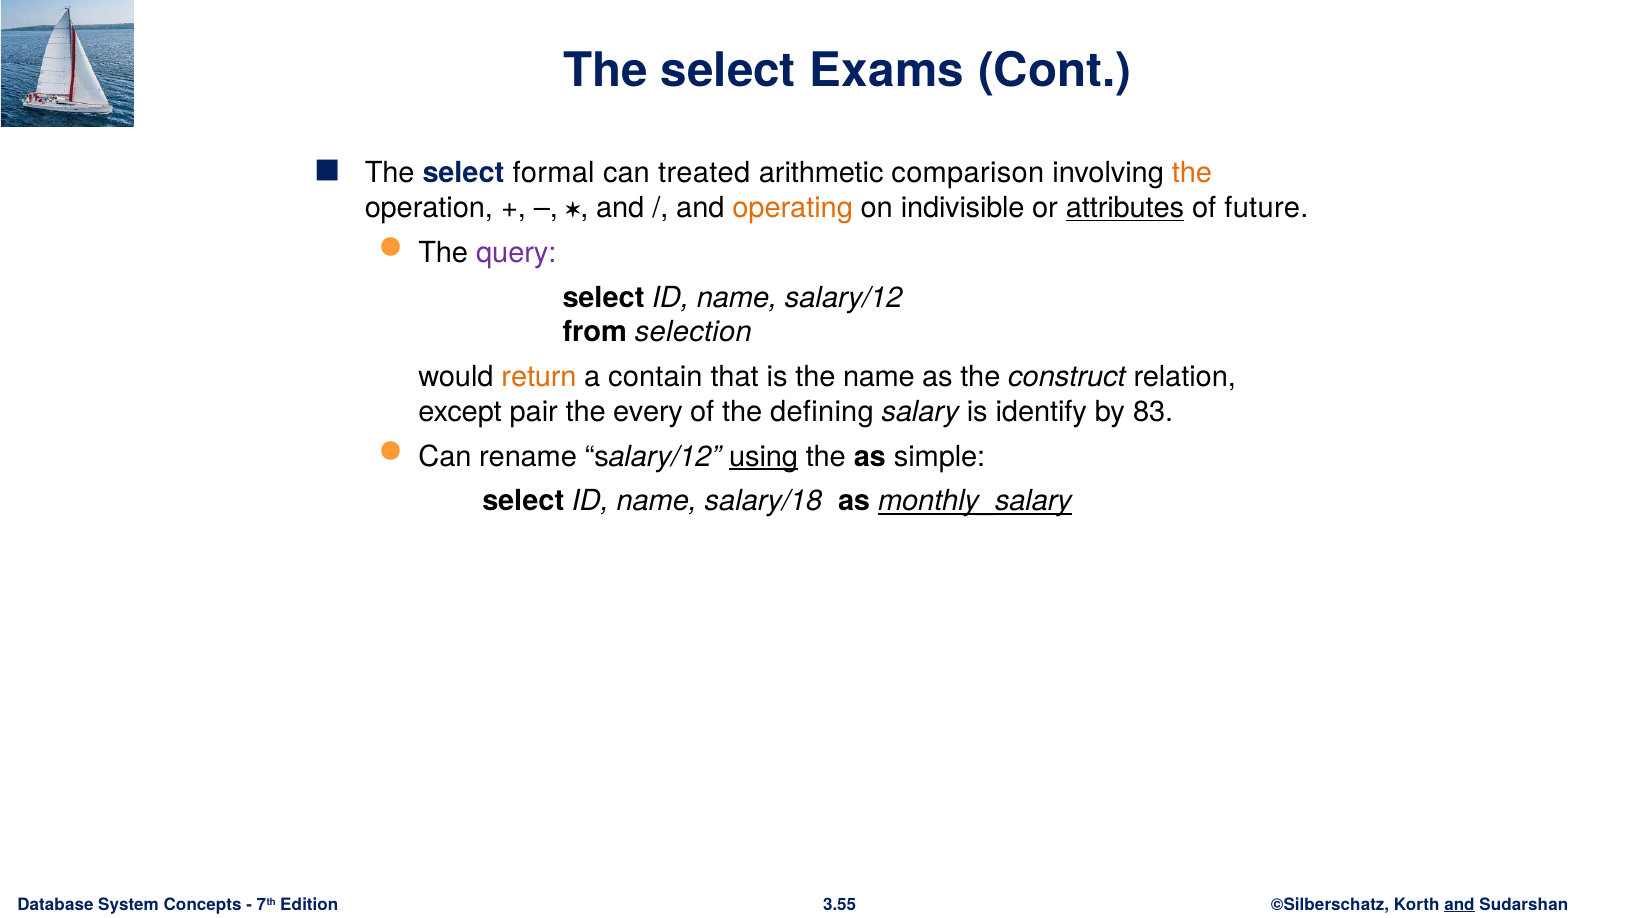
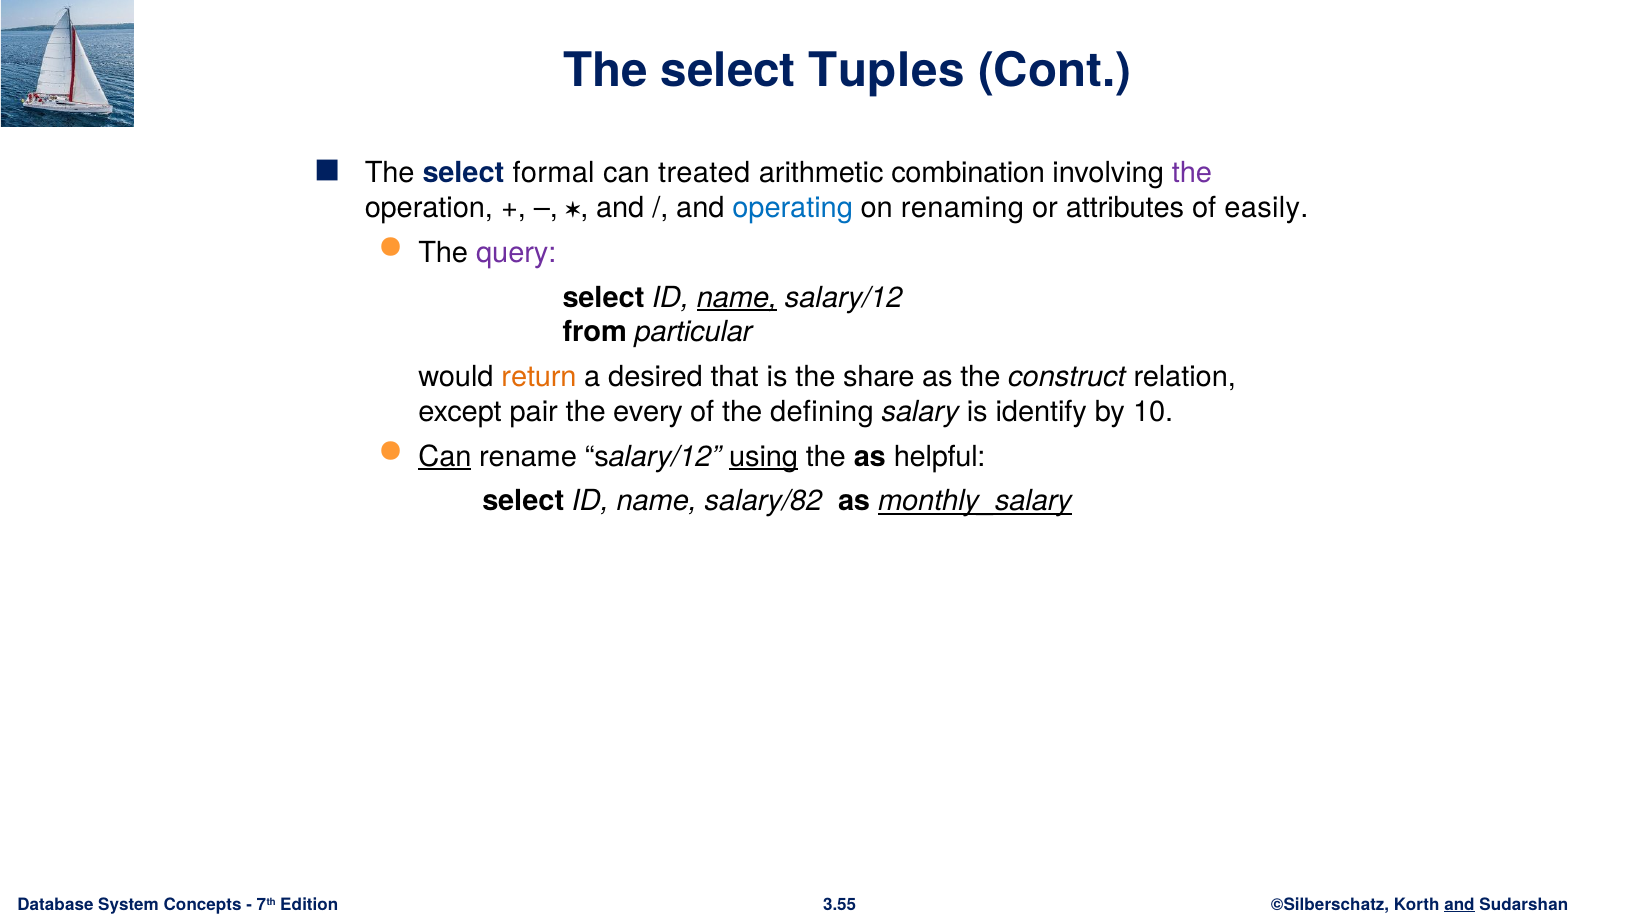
Exams: Exams -> Tuples
comparison: comparison -> combination
the at (1192, 173) colour: orange -> purple
operating colour: orange -> blue
indivisible: indivisible -> renaming
attributes underline: present -> none
future: future -> easily
name at (737, 298) underline: none -> present
selection: selection -> particular
contain: contain -> desired
the name: name -> share
83: 83 -> 10
Can at (445, 457) underline: none -> present
simple: simple -> helpful
salary/18: salary/18 -> salary/82
